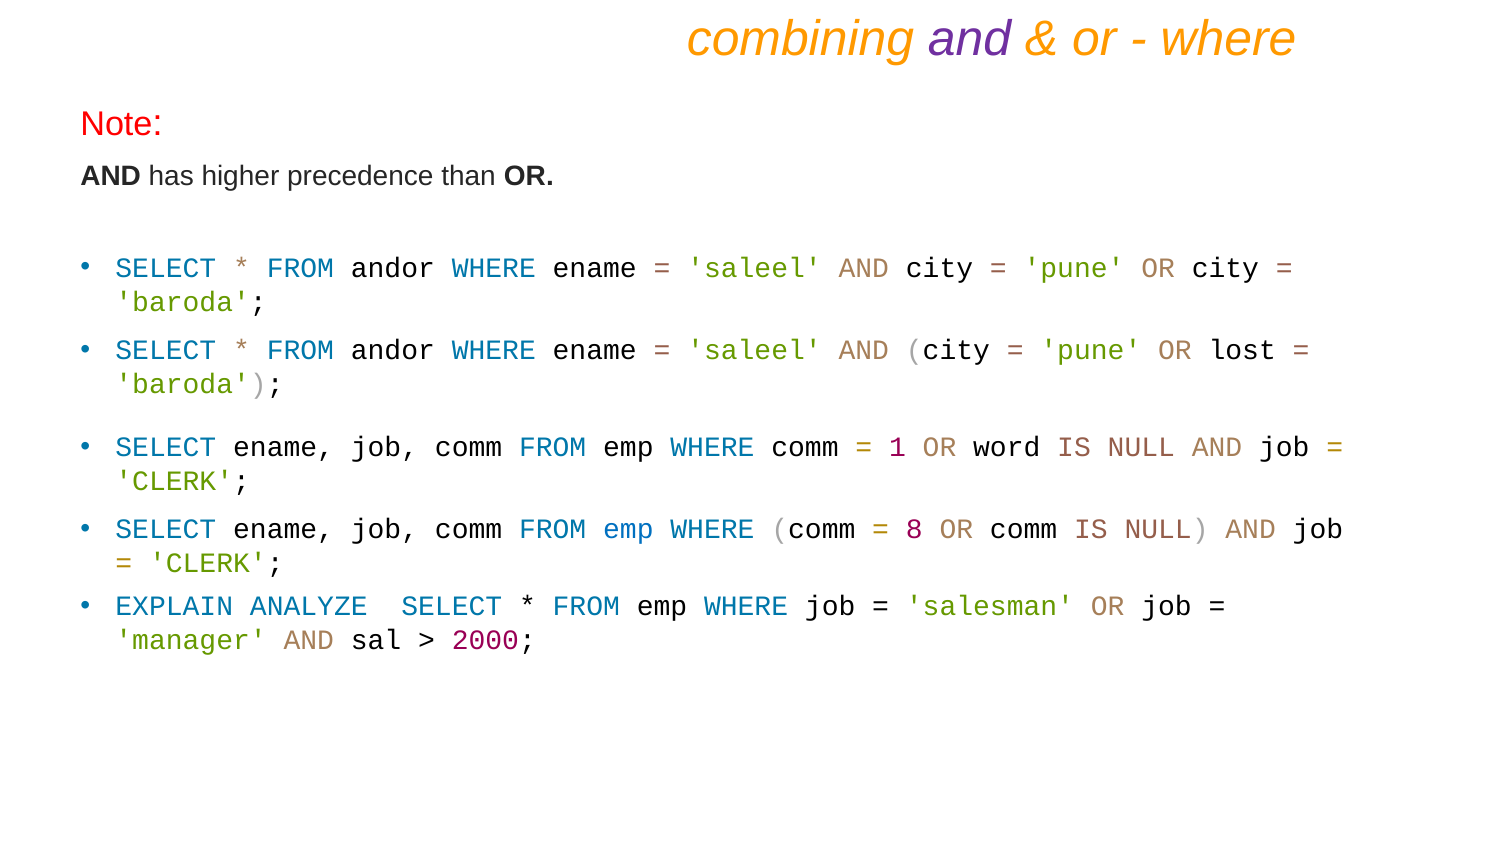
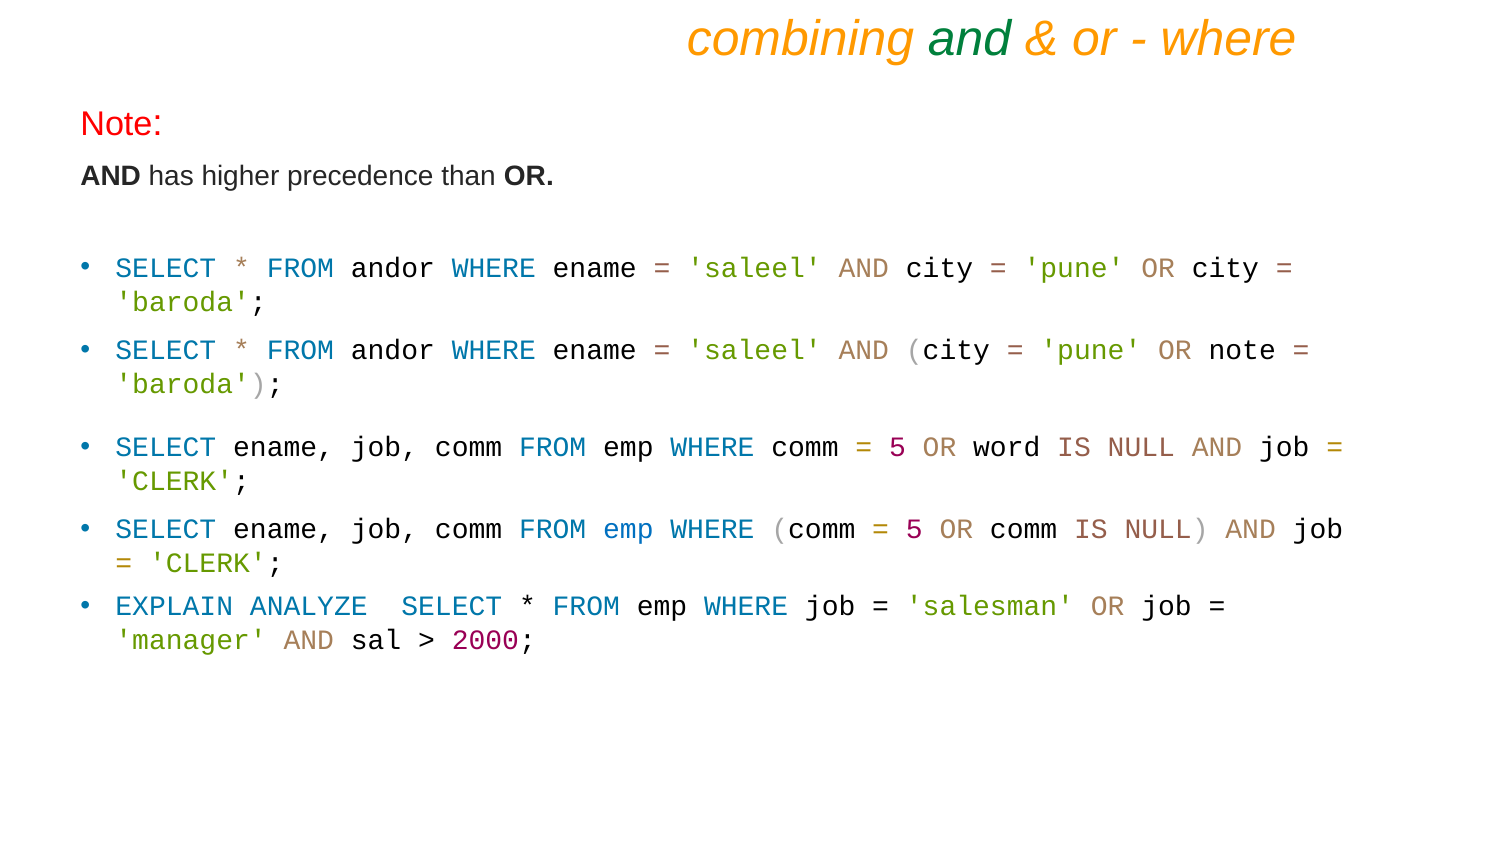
and at (970, 39) colour: purple -> green
OR lost: lost -> note
1 at (897, 447): 1 -> 5
8 at (914, 530): 8 -> 5
